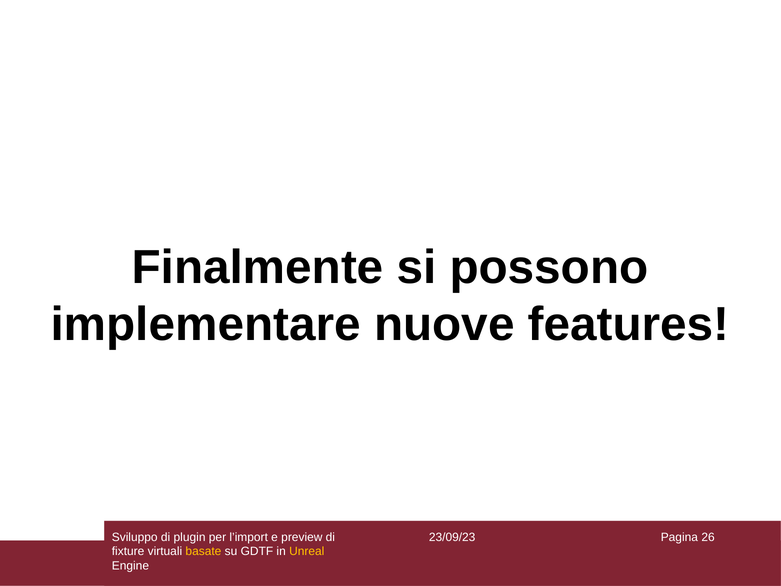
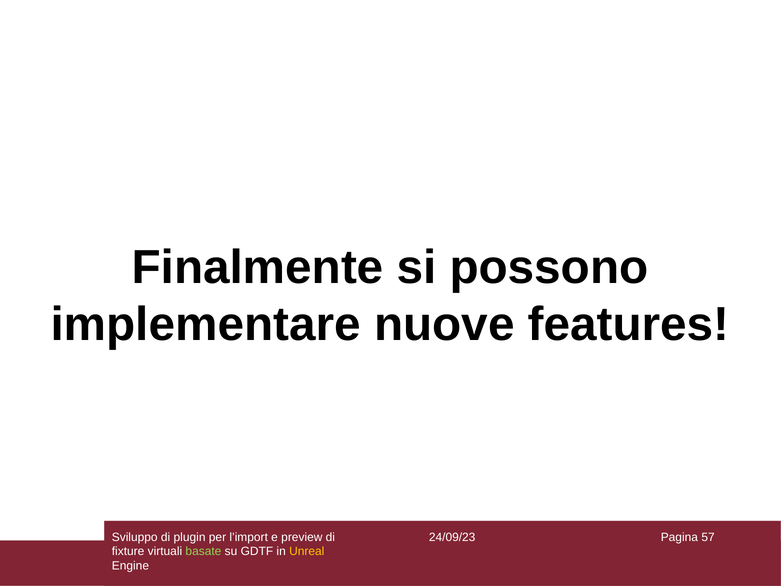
23/09/23: 23/09/23 -> 24/09/23
26: 26 -> 57
basate colour: yellow -> light green
